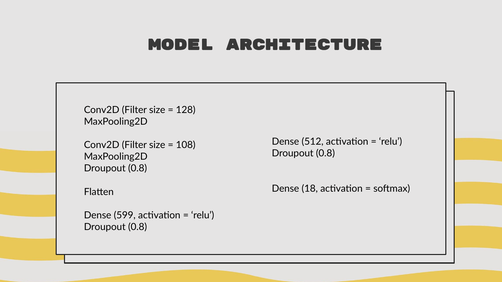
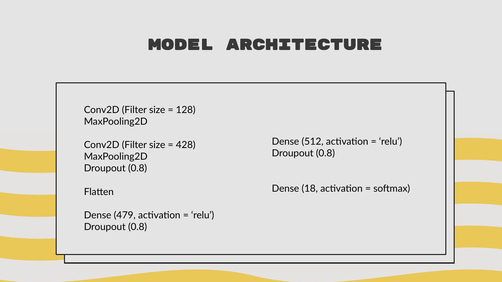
108: 108 -> 428
599: 599 -> 479
